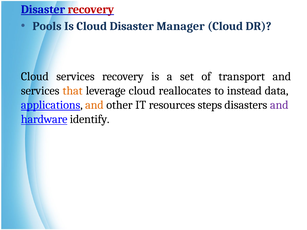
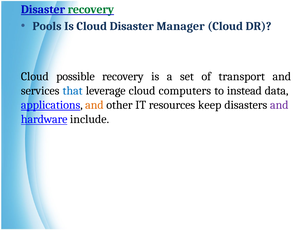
recovery at (91, 10) colour: red -> green
Cloud services: services -> possible
that colour: orange -> blue
reallocates: reallocates -> computers
steps: steps -> keep
identify: identify -> include
